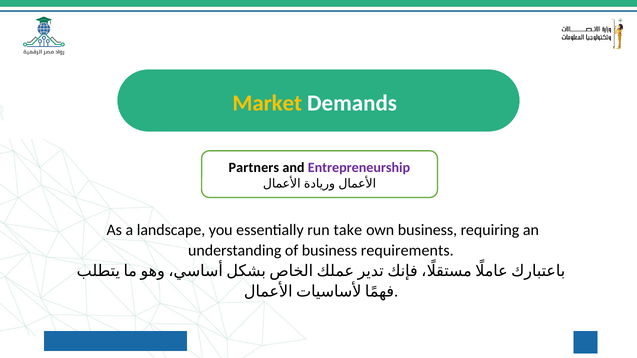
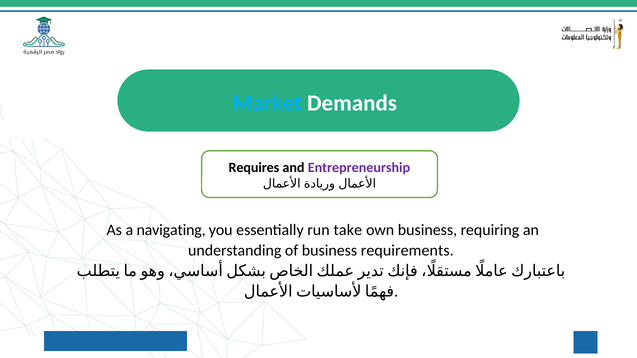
Market colour: yellow -> light blue
Partners: Partners -> Requires
landscape: landscape -> navigating
